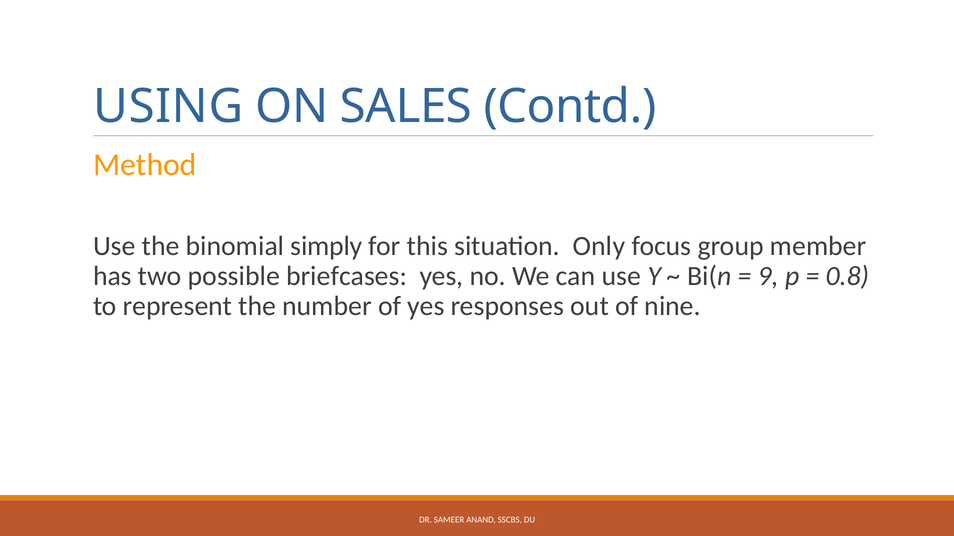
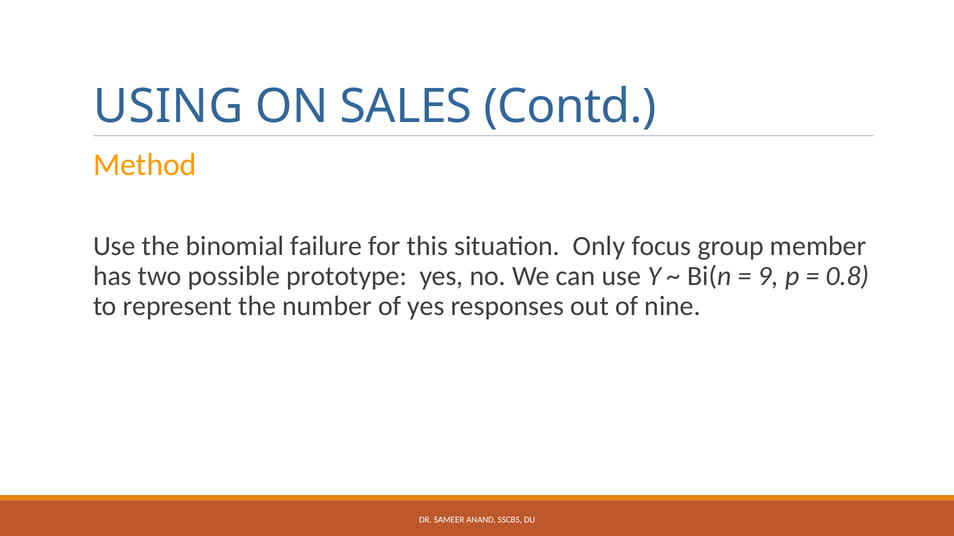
simply: simply -> failure
briefcases: briefcases -> prototype
